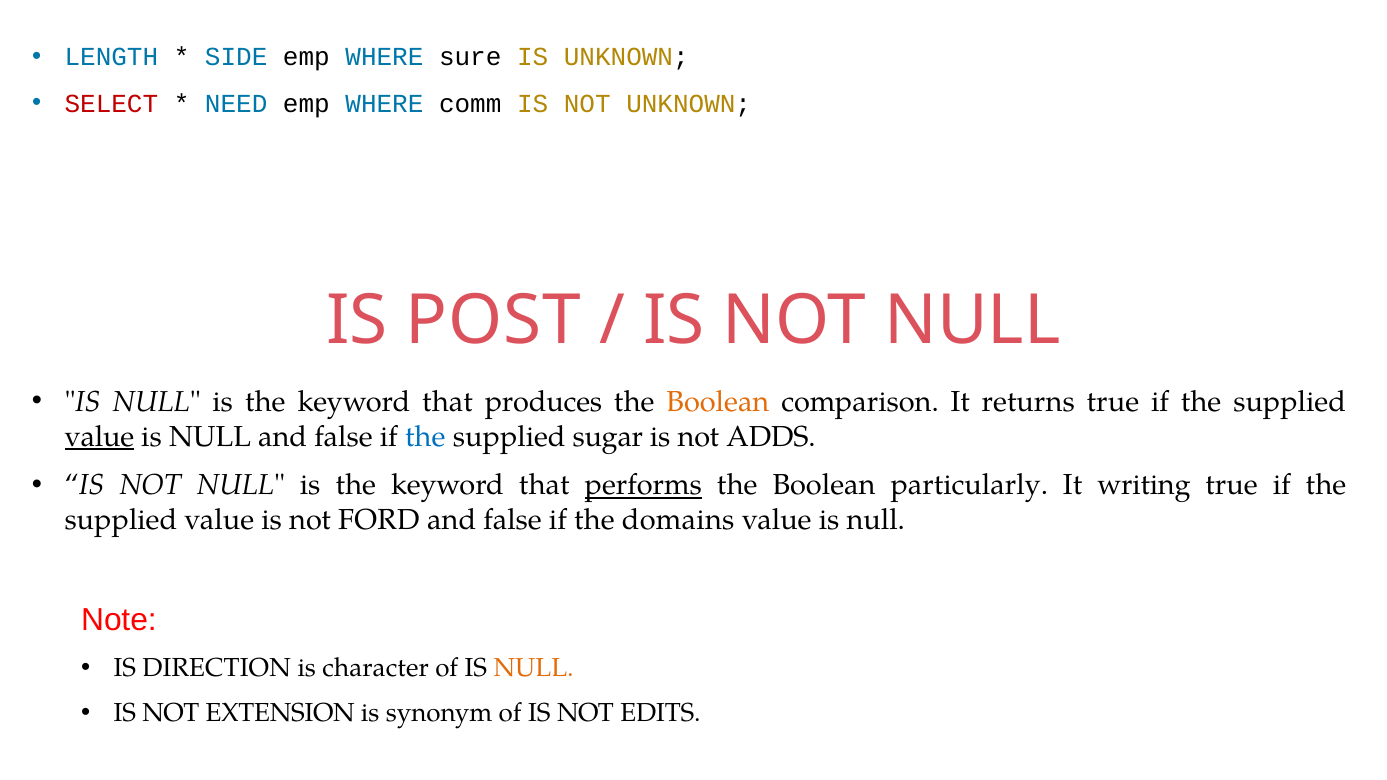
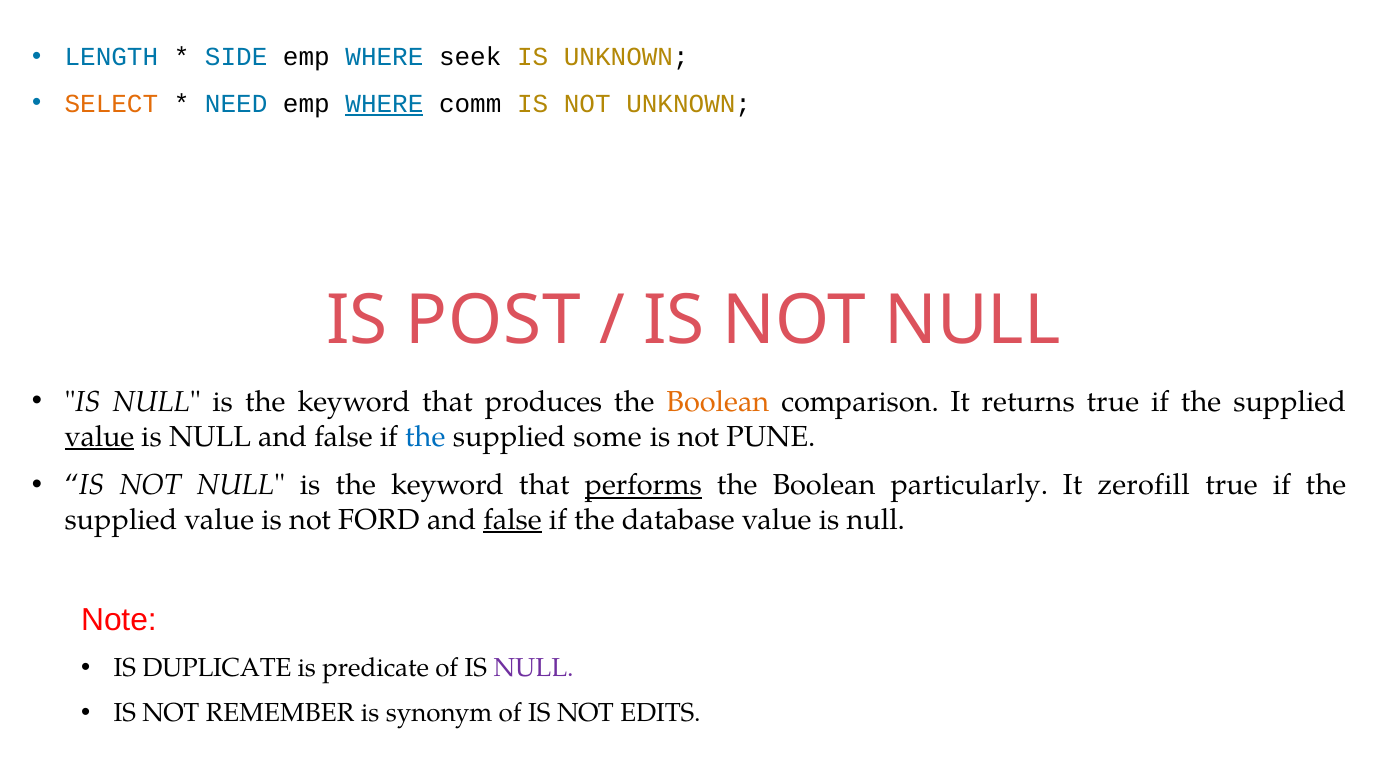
sure: sure -> seek
SELECT colour: red -> orange
WHERE at (384, 104) underline: none -> present
sugar: sugar -> some
ADDS: ADDS -> PUNE
writing: writing -> zerofill
false at (513, 520) underline: none -> present
domains: domains -> database
DIRECTION: DIRECTION -> DUPLICATE
character: character -> predicate
NULL at (534, 668) colour: orange -> purple
EXTENSION: EXTENSION -> REMEMBER
